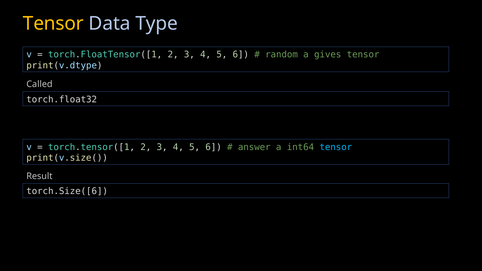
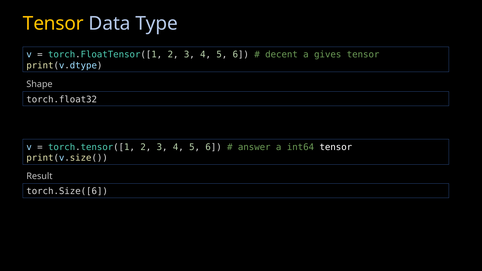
random: random -> decent
Called: Called -> Shape
tensor at (336, 147) colour: light blue -> white
